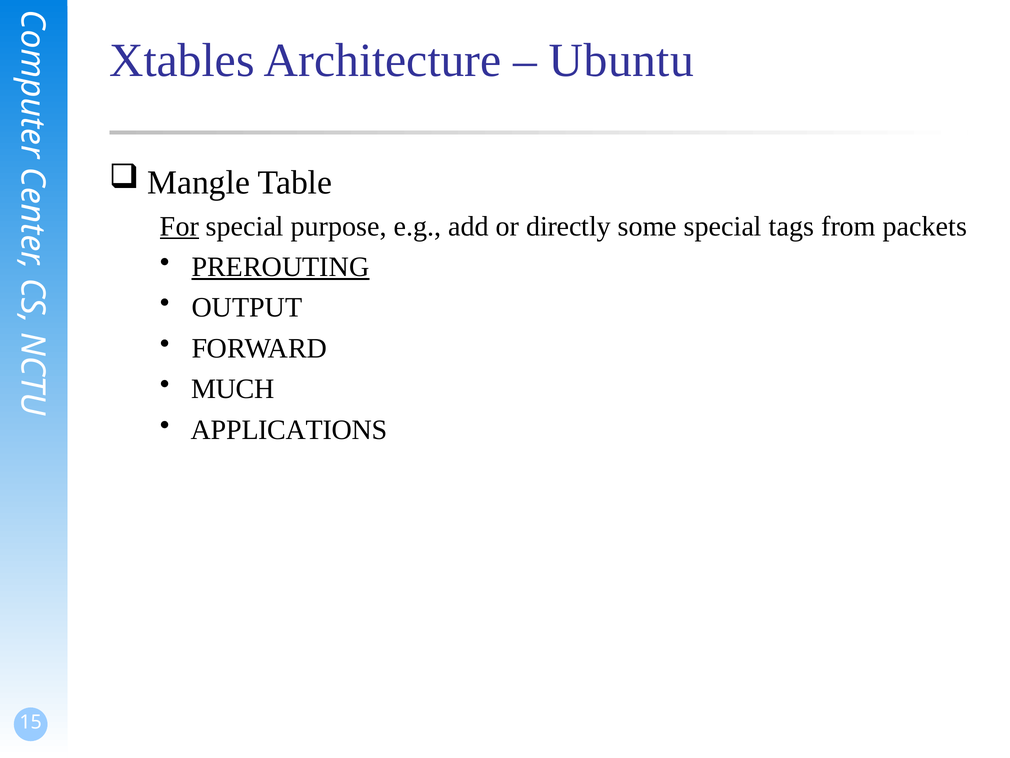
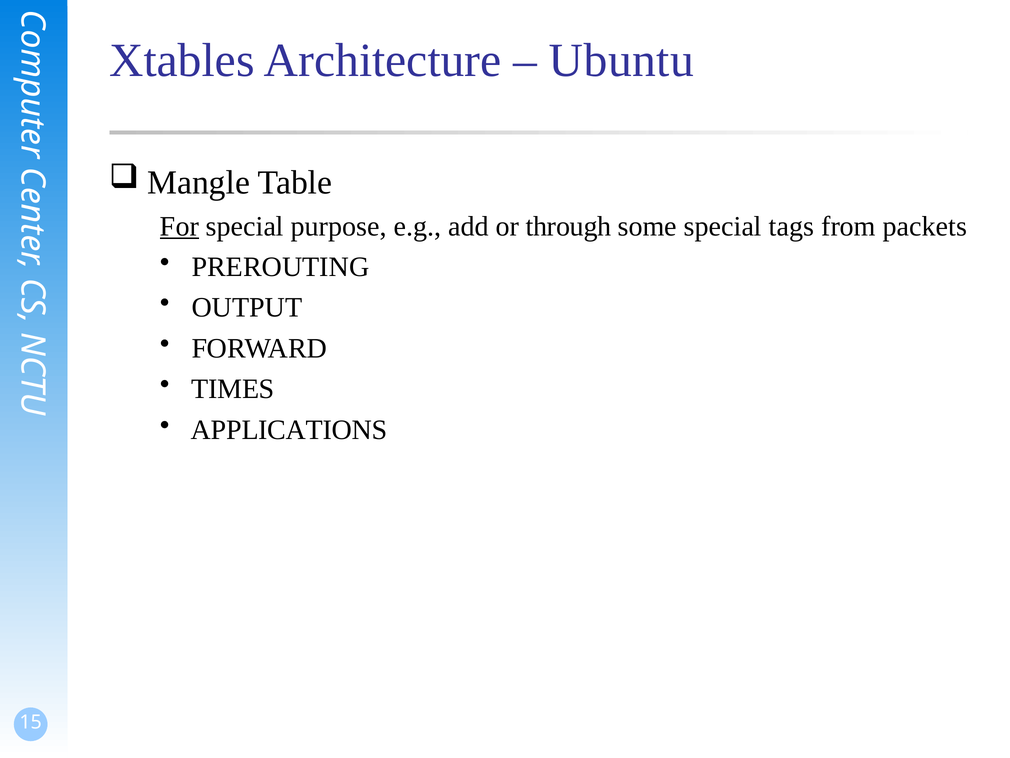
directly: directly -> through
PREROUTING underline: present -> none
MUCH: MUCH -> TIMES
